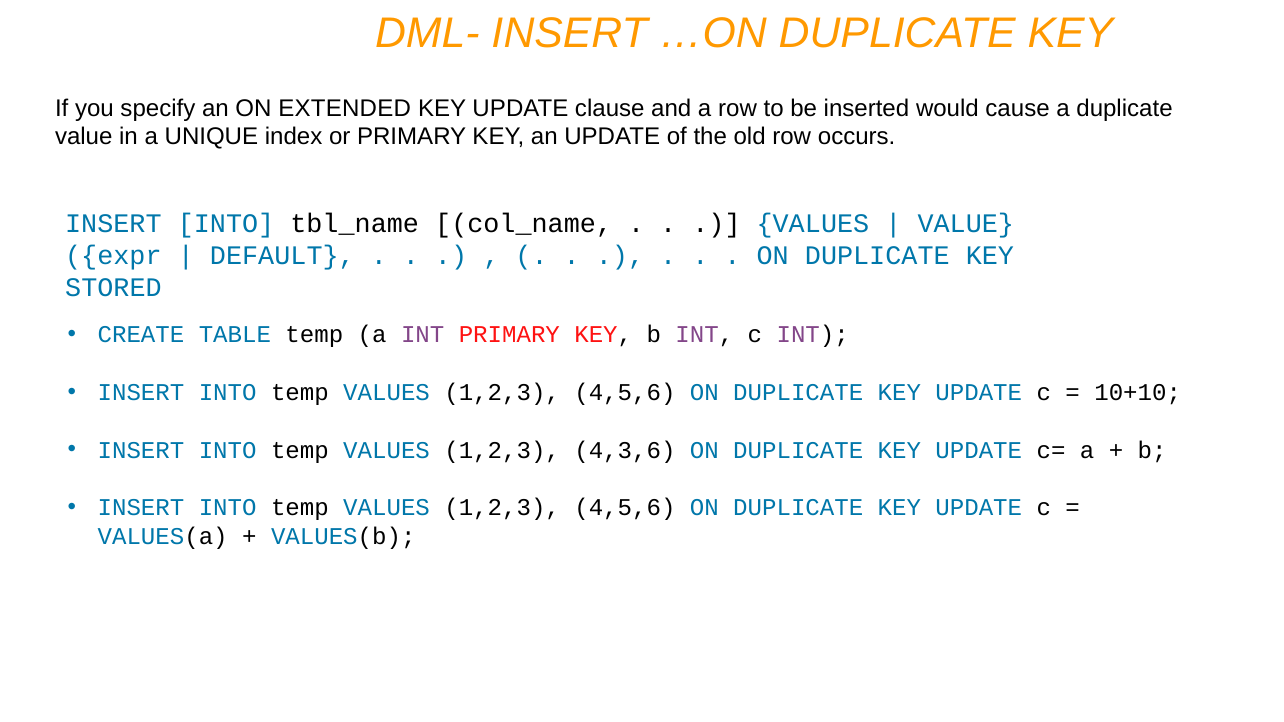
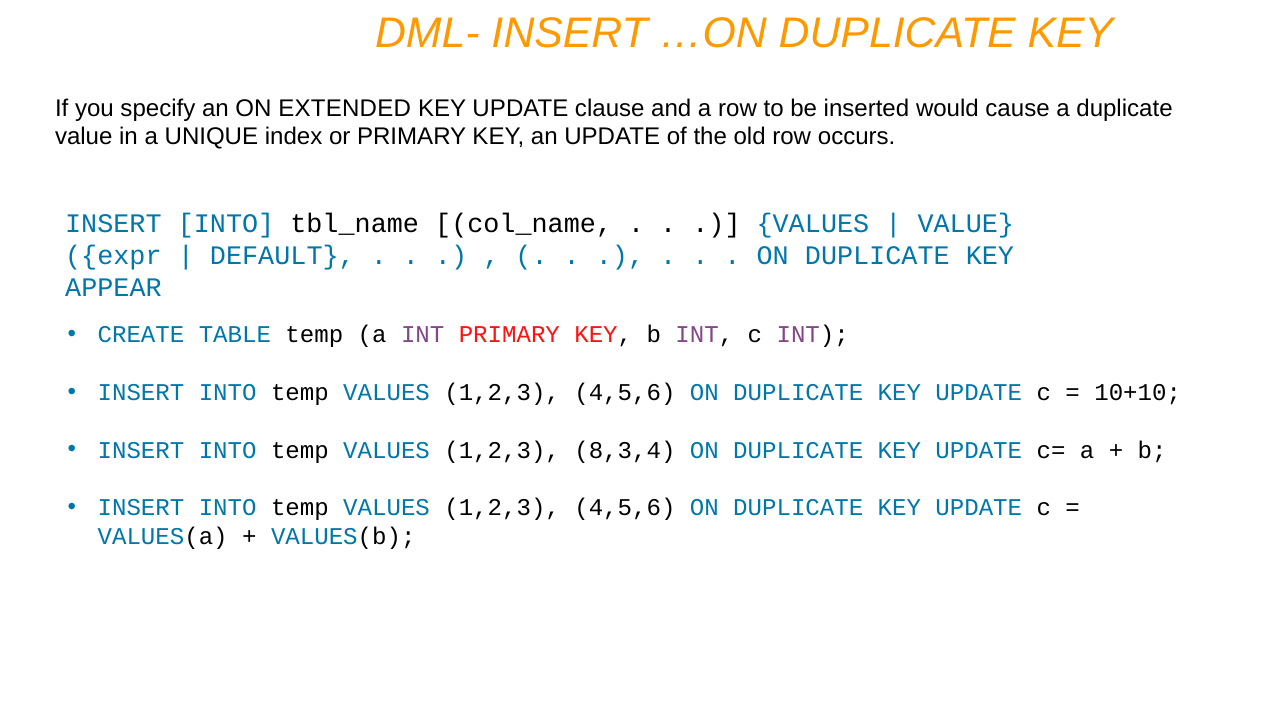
STORED: STORED -> APPEAR
4,3,6: 4,3,6 -> 8,3,4
